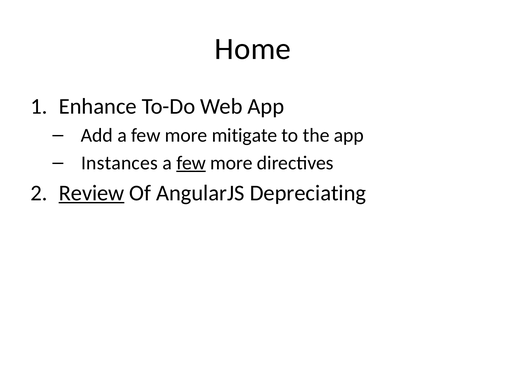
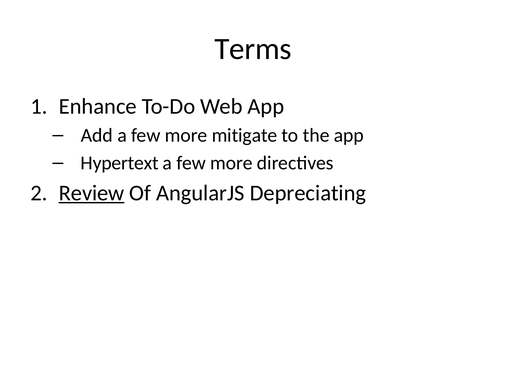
Home: Home -> Terms
Instances: Instances -> Hypertext
few at (191, 163) underline: present -> none
